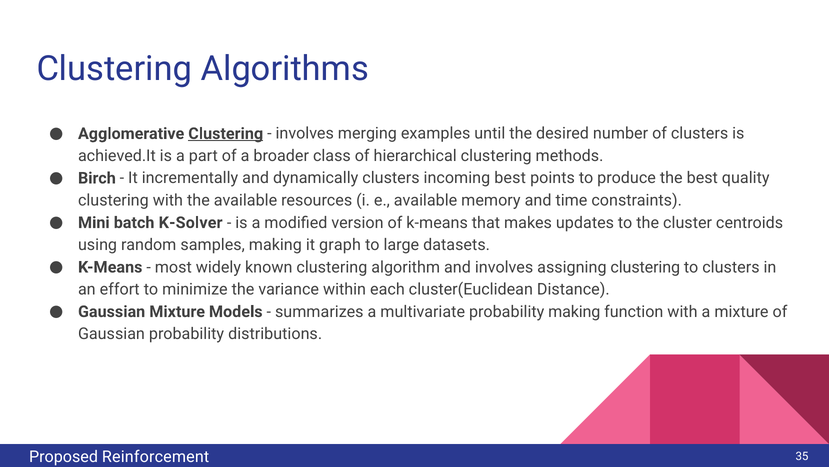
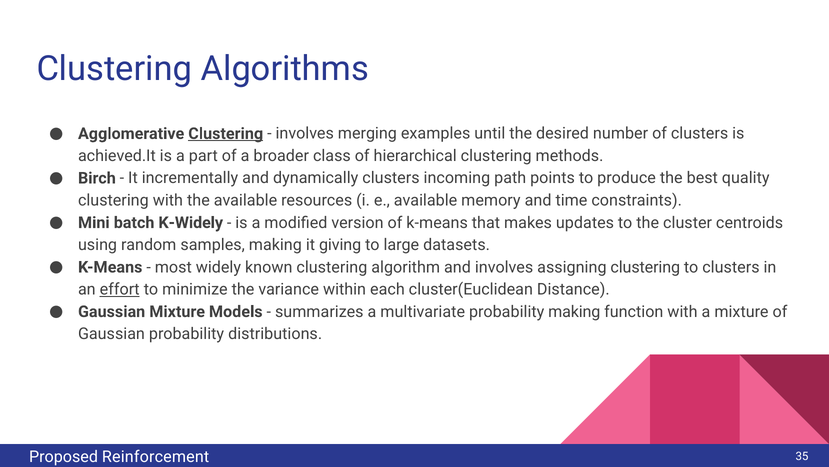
incoming best: best -> path
K-Solver: K-Solver -> K-Widely
graph: graph -> giving
effort underline: none -> present
